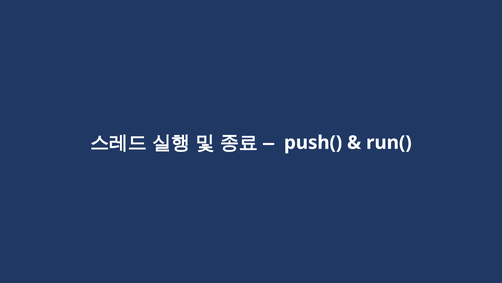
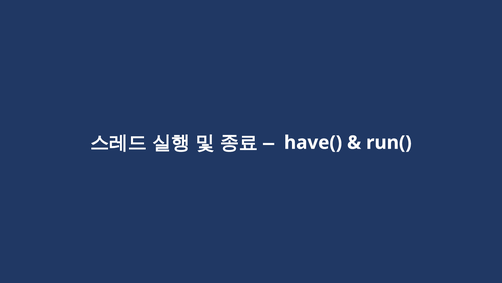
push(: push( -> have(
